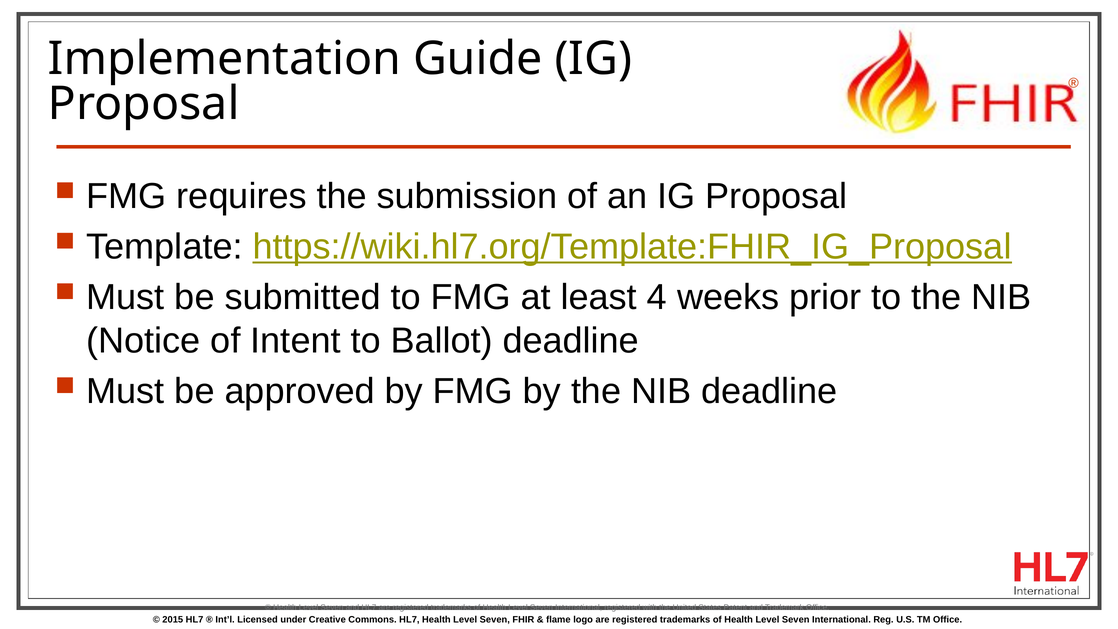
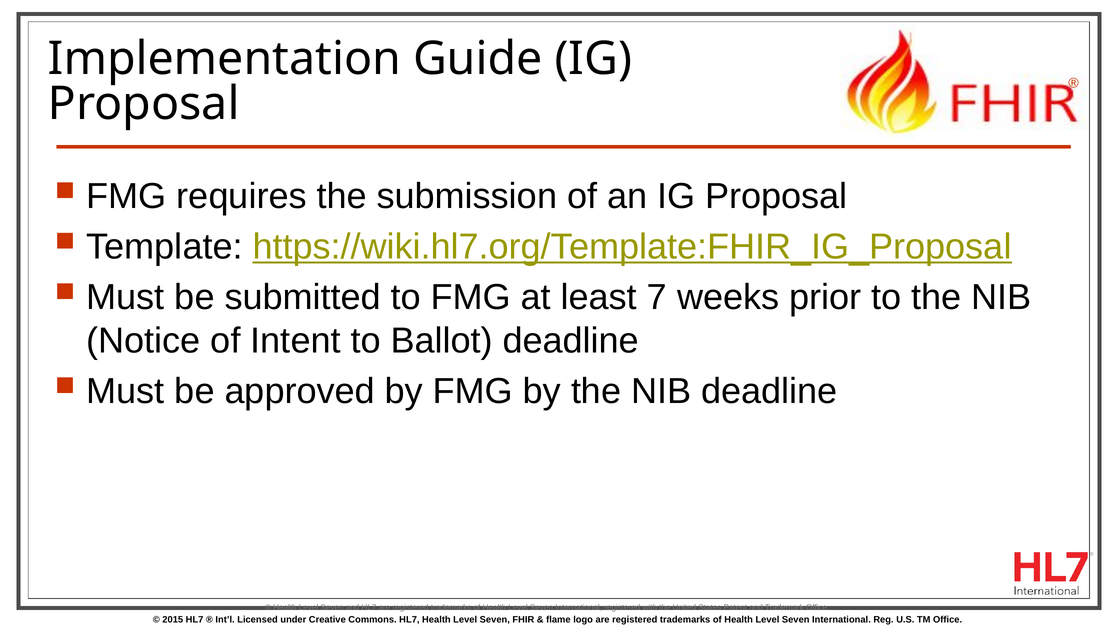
4: 4 -> 7
